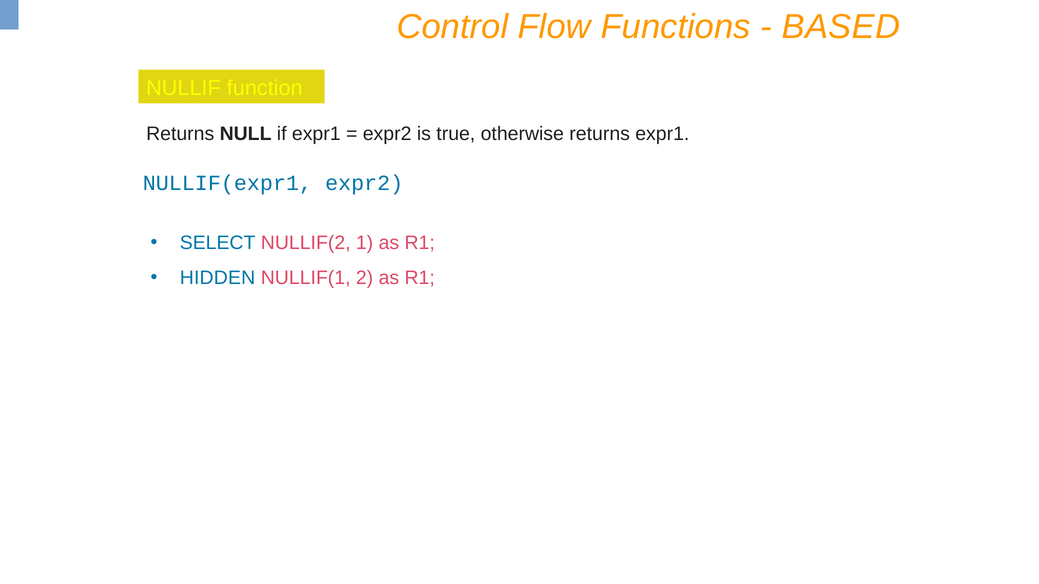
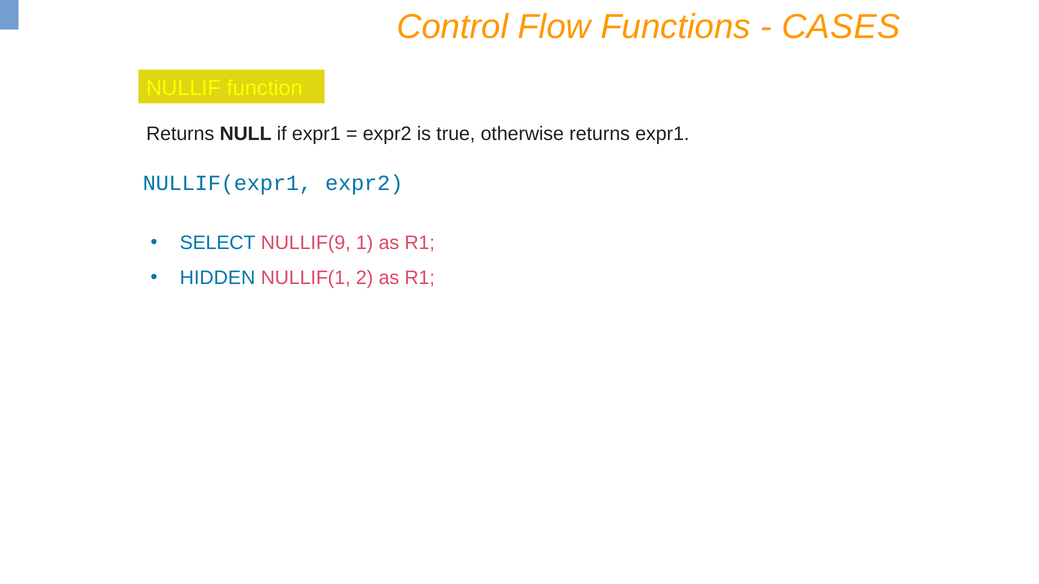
BASED: BASED -> CASES
NULLIF(2: NULLIF(2 -> NULLIF(9
